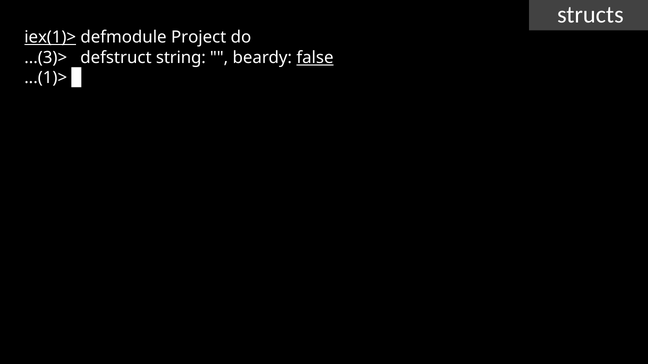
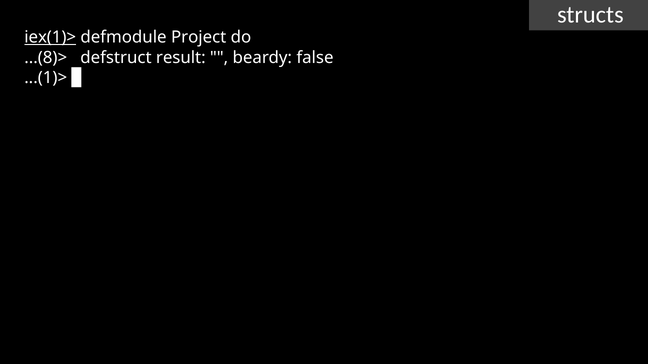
...(3)>: ...(3)> -> ...(8)>
string: string -> result
false underline: present -> none
